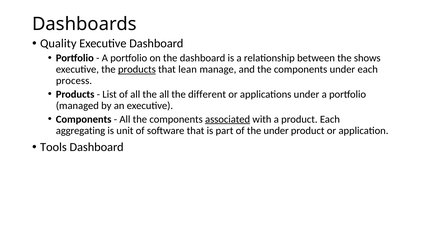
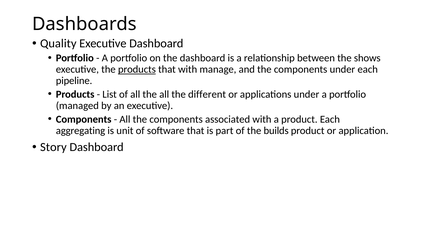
that lean: lean -> with
process: process -> pipeline
associated underline: present -> none
the under: under -> builds
Tools: Tools -> Story
